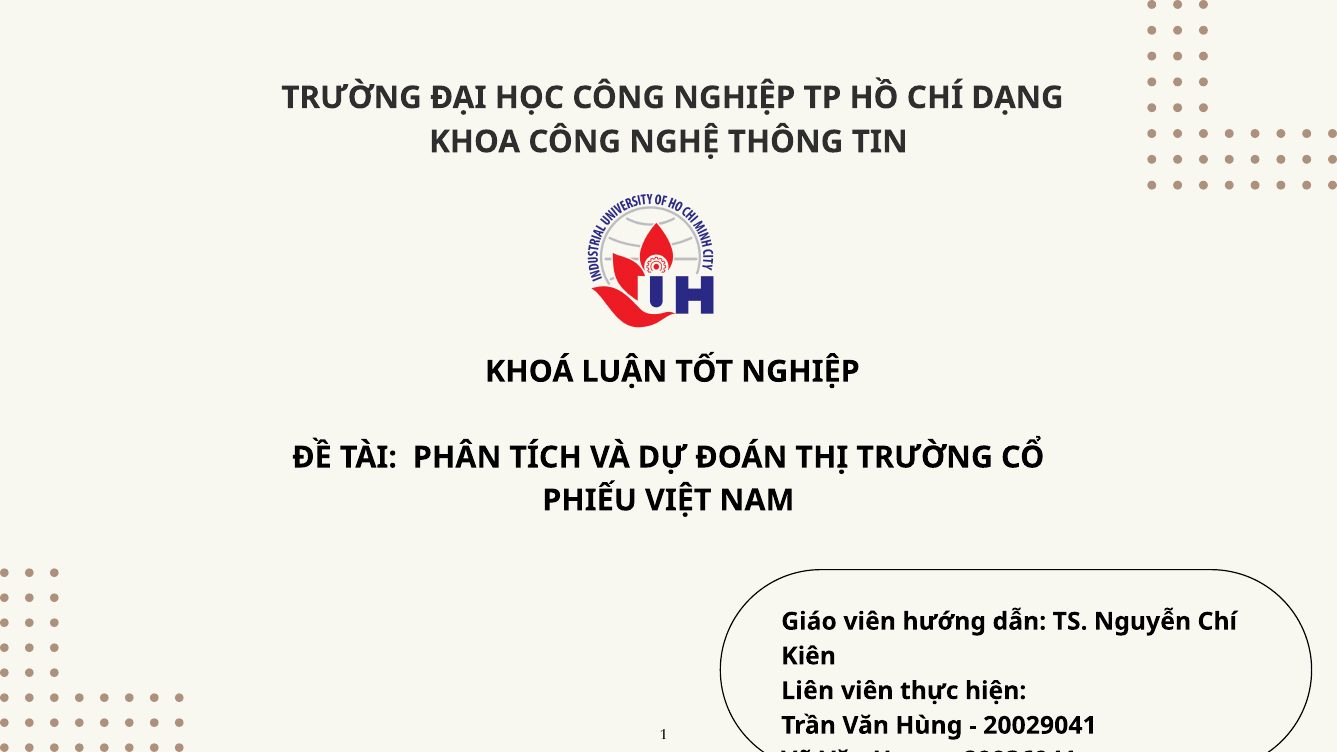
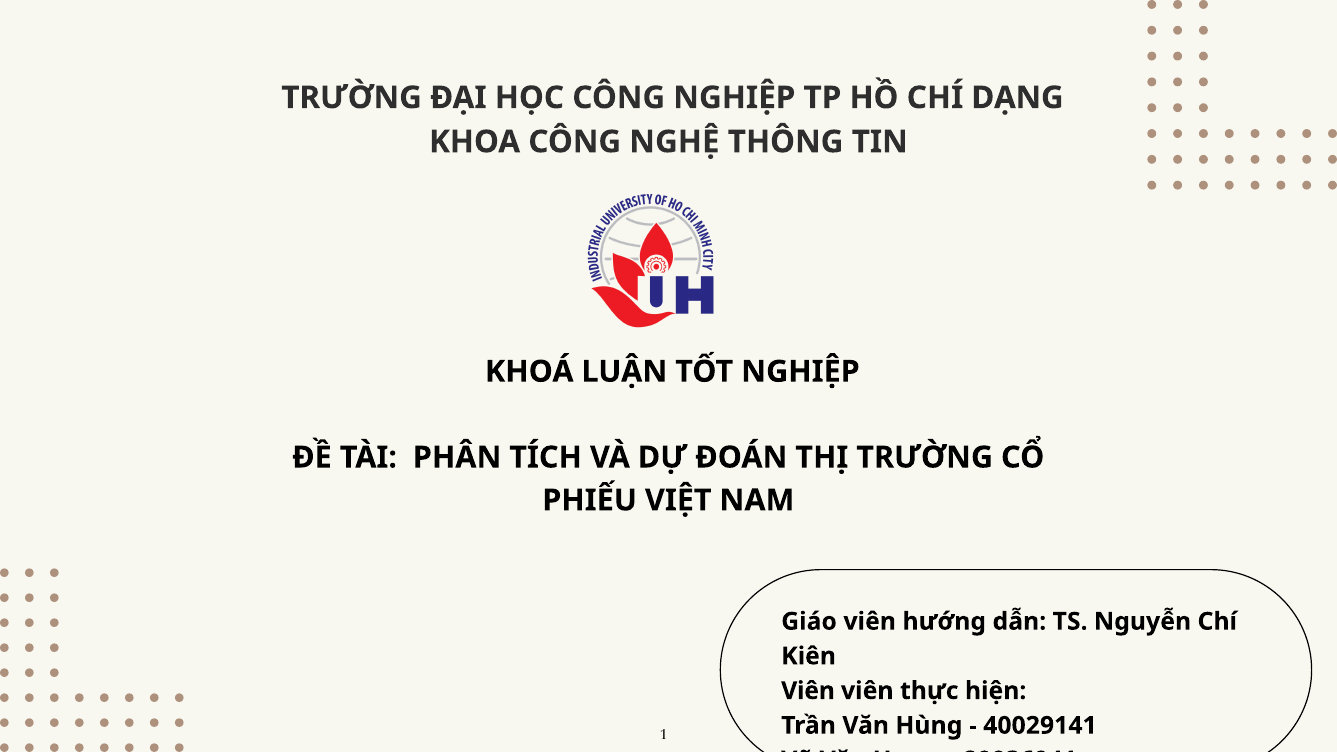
Liên at (808, 691): Liên -> Viên
20029041: 20029041 -> 40029141
